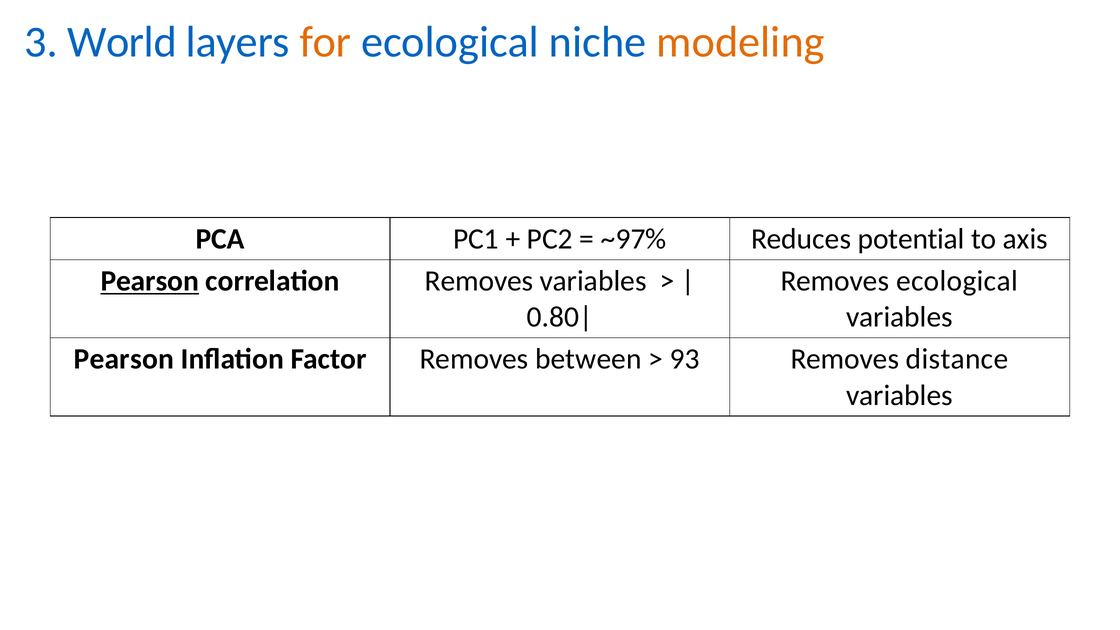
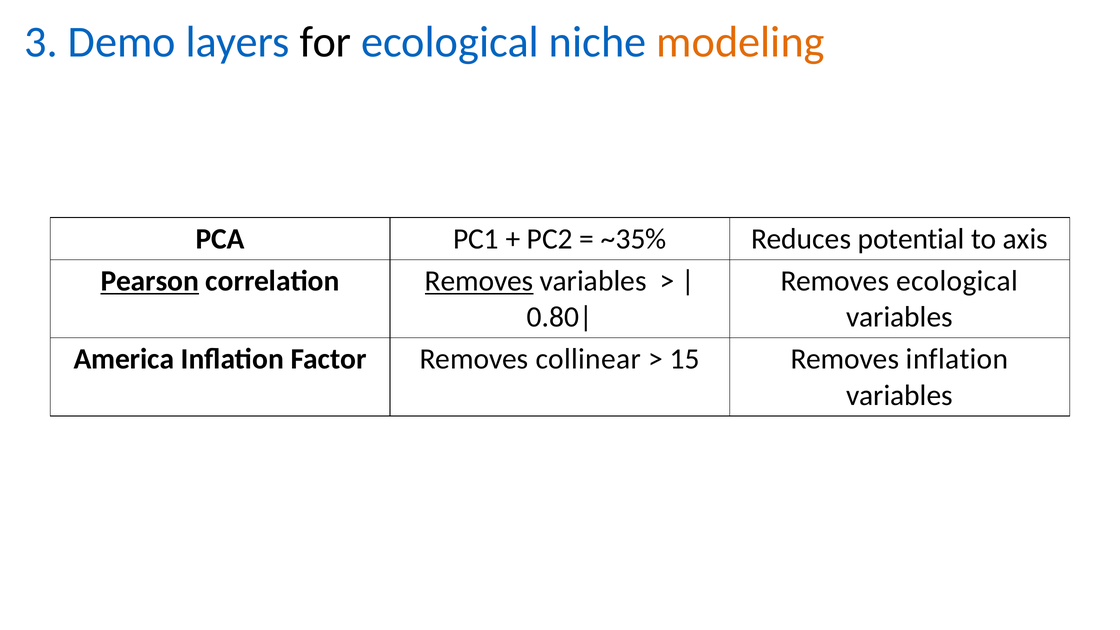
World: World -> Demo
for colour: orange -> black
~97%: ~97% -> ~35%
Removes at (479, 281) underline: none -> present
Pearson at (124, 359): Pearson -> America
between: between -> collinear
93: 93 -> 15
Removes distance: distance -> inflation
